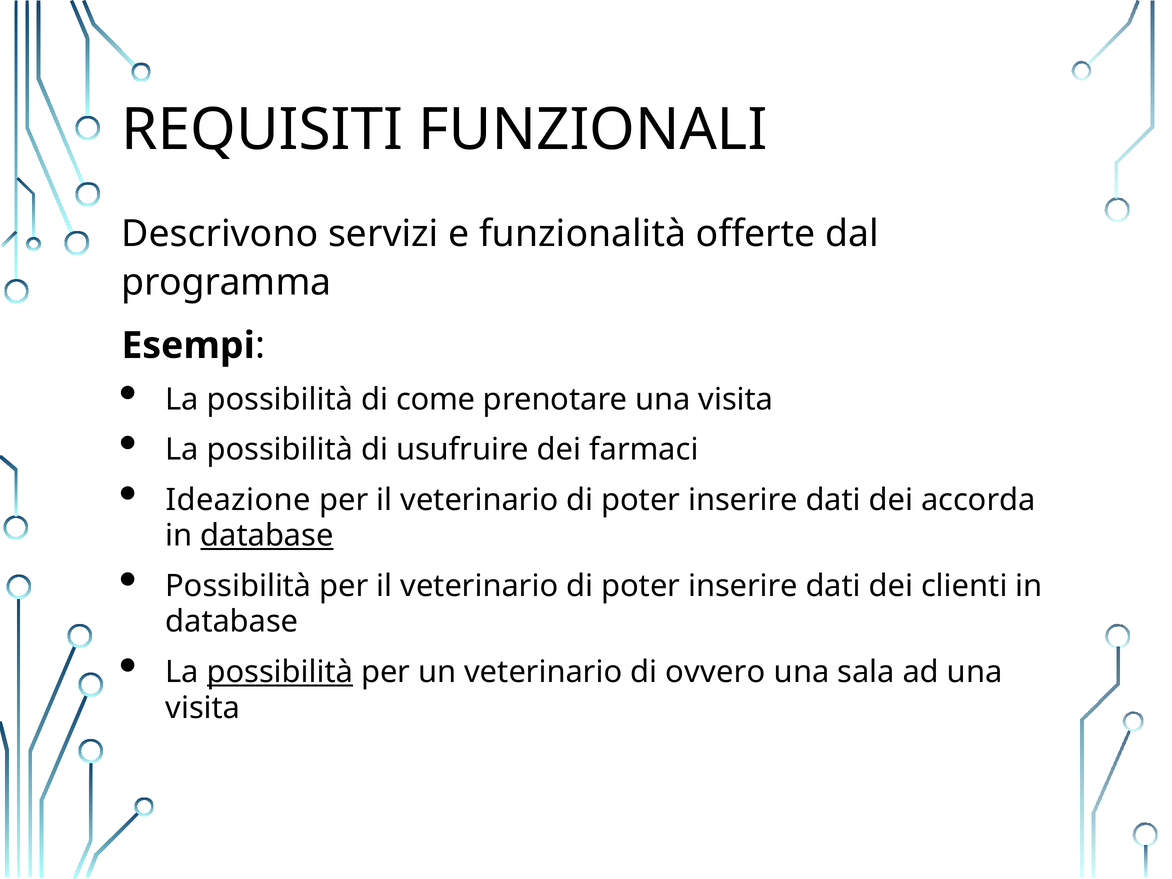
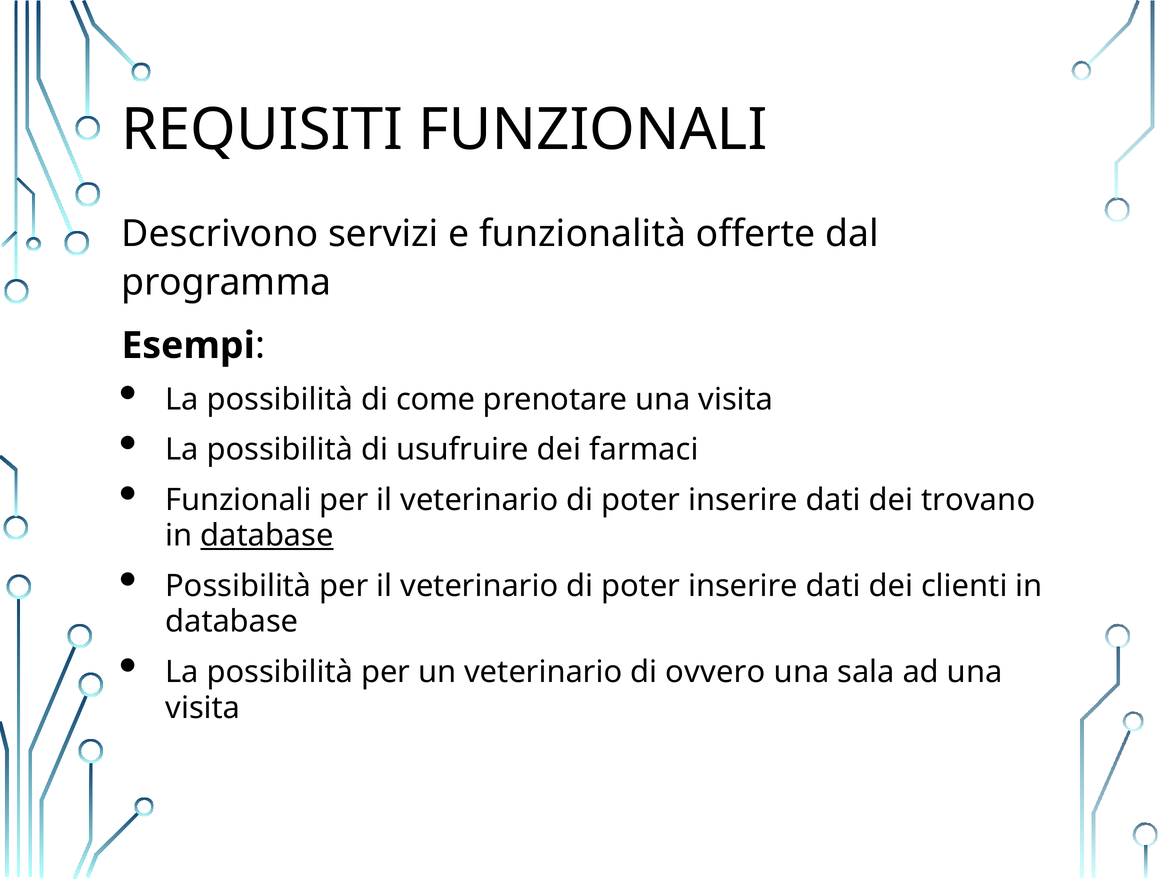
Ideazione at (238, 500): Ideazione -> Funzionali
accorda: accorda -> trovano
possibilità at (280, 672) underline: present -> none
